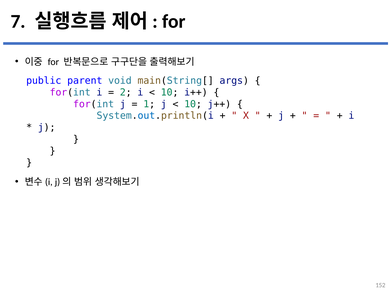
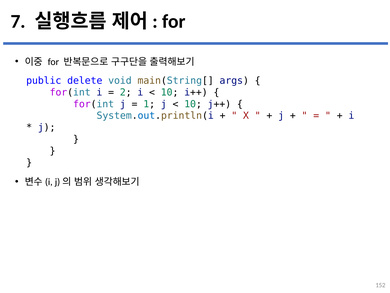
parent: parent -> delete
